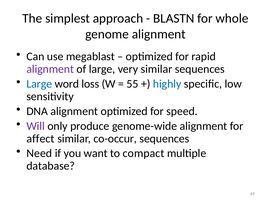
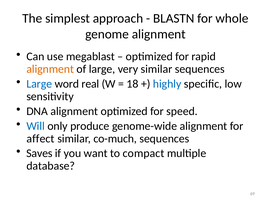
alignment at (50, 69) colour: purple -> orange
loss: loss -> real
55: 55 -> 18
Will colour: purple -> blue
co-occur: co-occur -> co-much
Need: Need -> Saves
